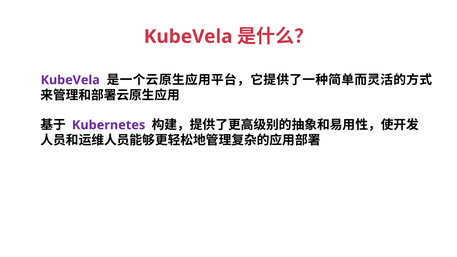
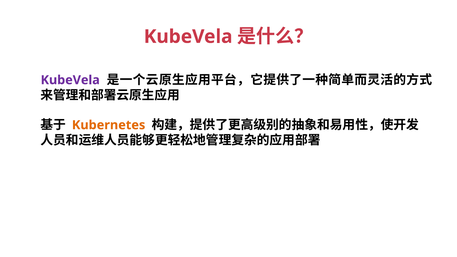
Kubernetes colour: purple -> orange
